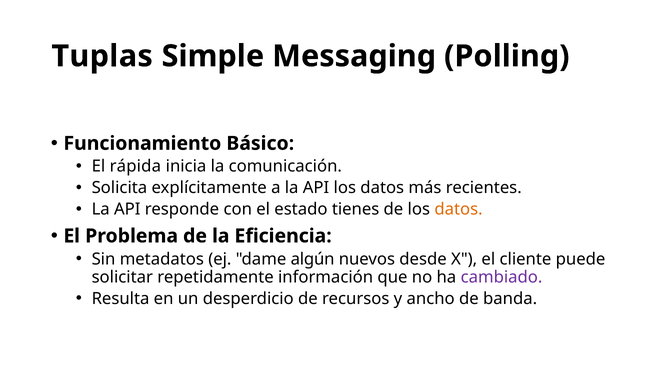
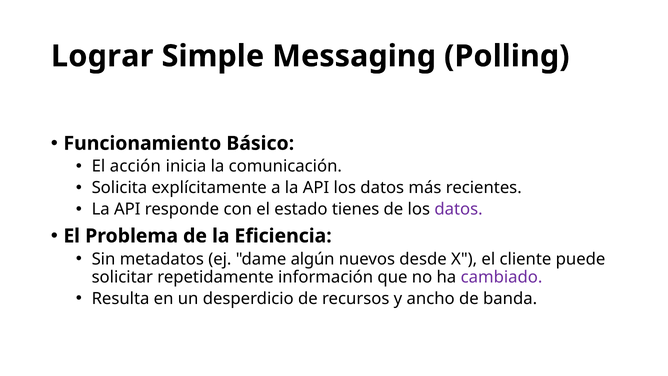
Tuplas: Tuplas -> Lograr
rápida: rápida -> acción
datos at (459, 209) colour: orange -> purple
